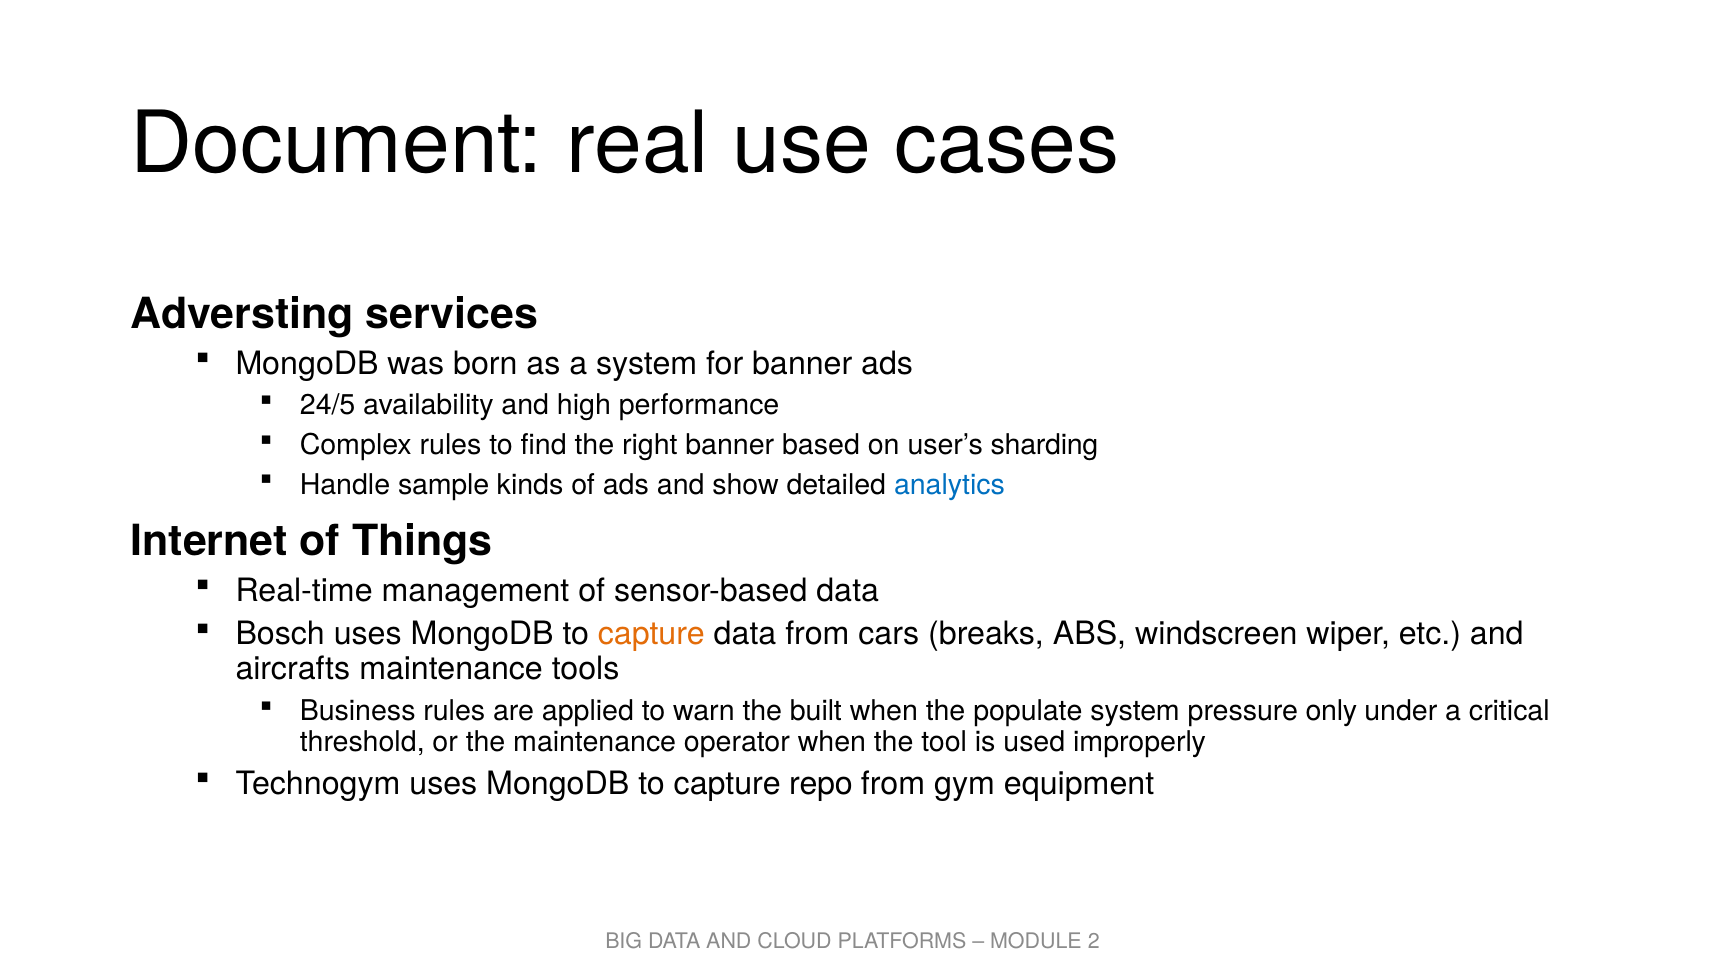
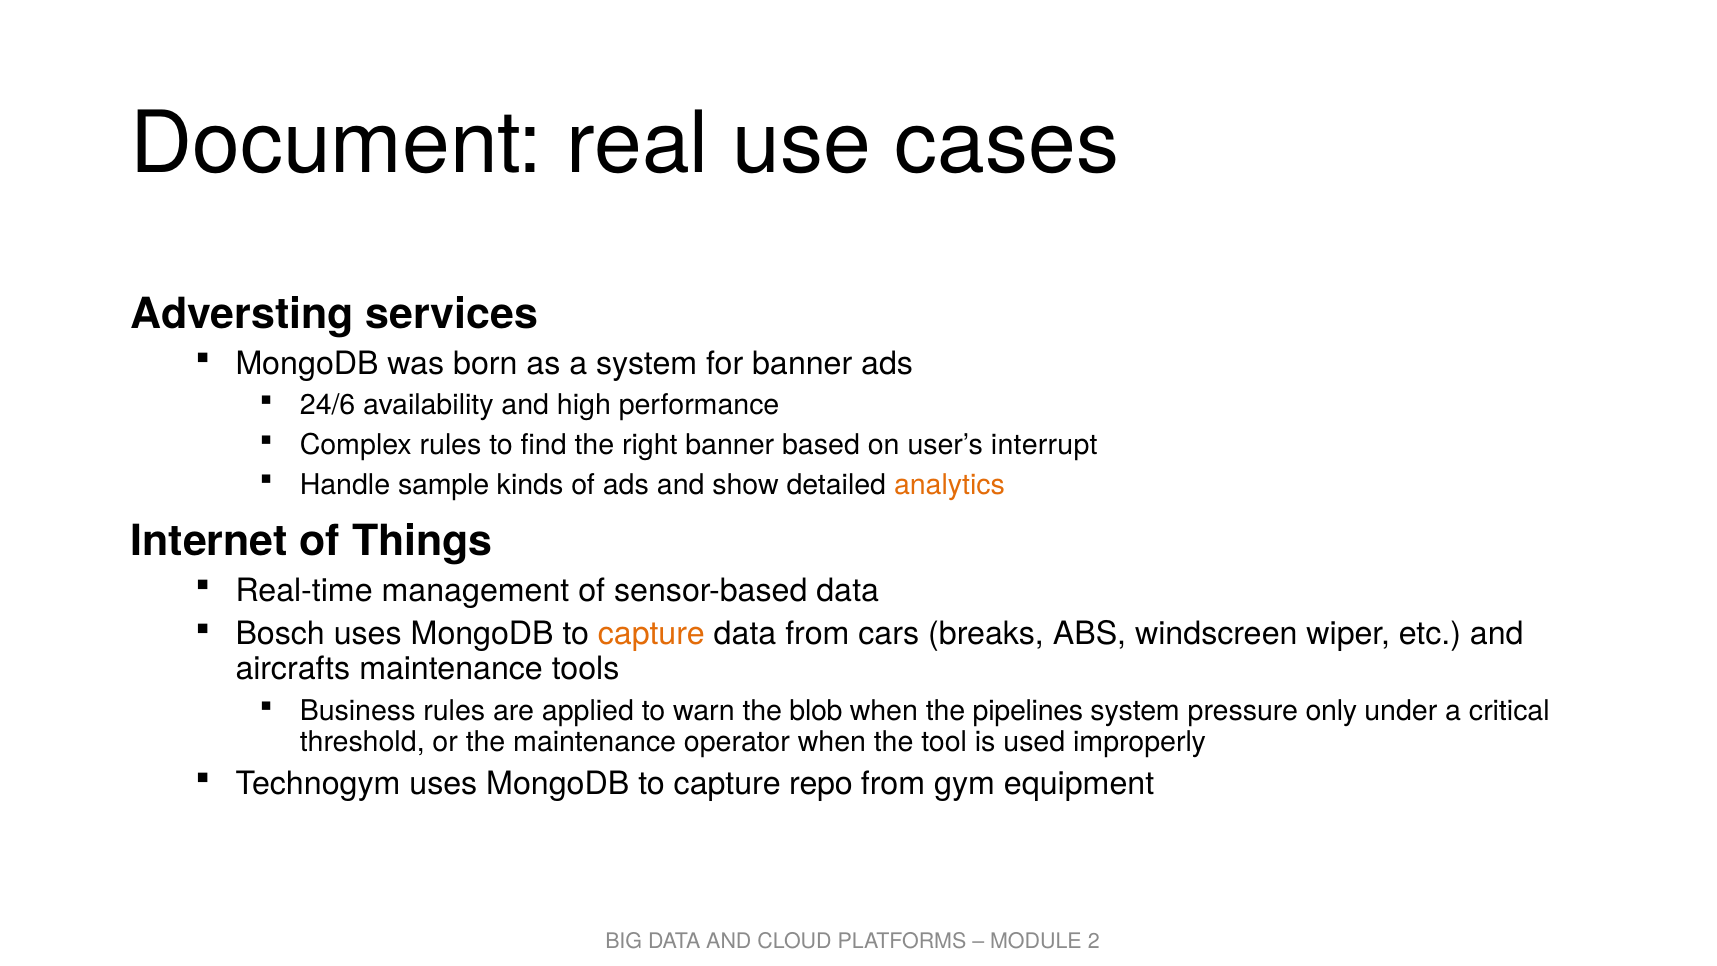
24/5: 24/5 -> 24/6
sharding: sharding -> interrupt
analytics colour: blue -> orange
built: built -> blob
populate: populate -> pipelines
